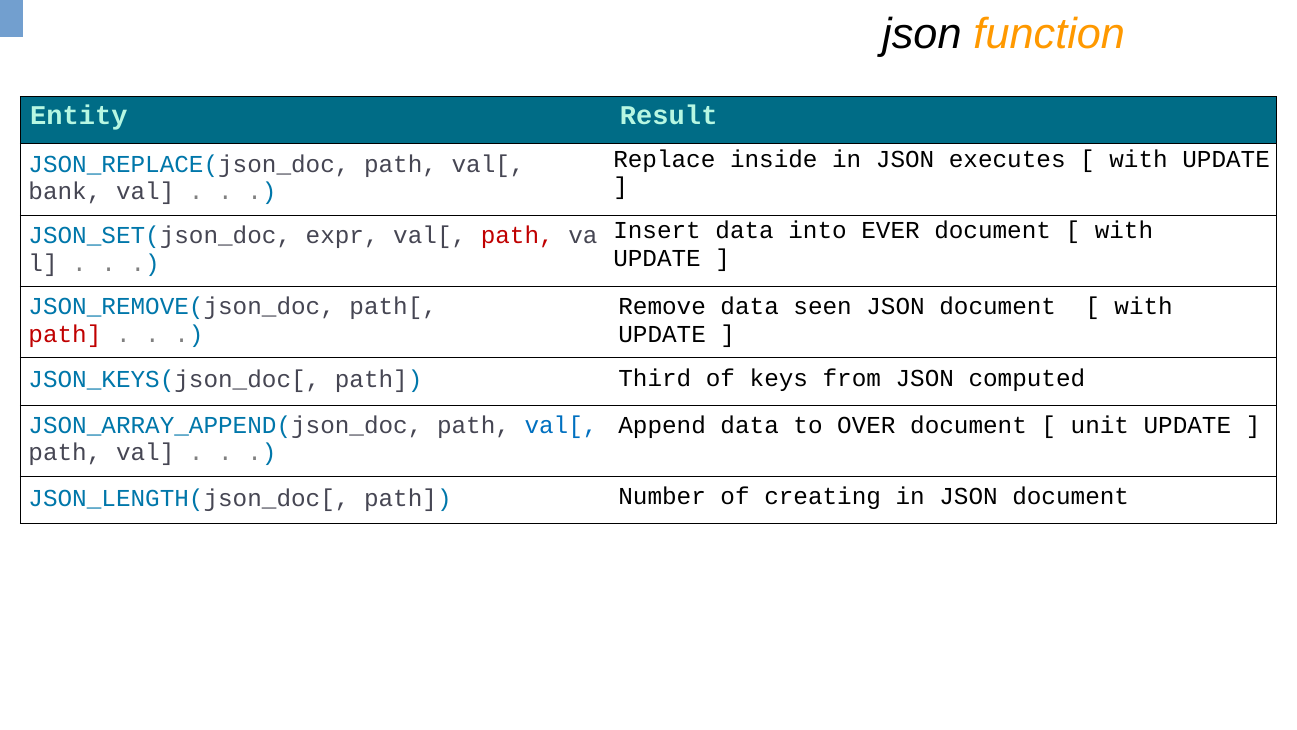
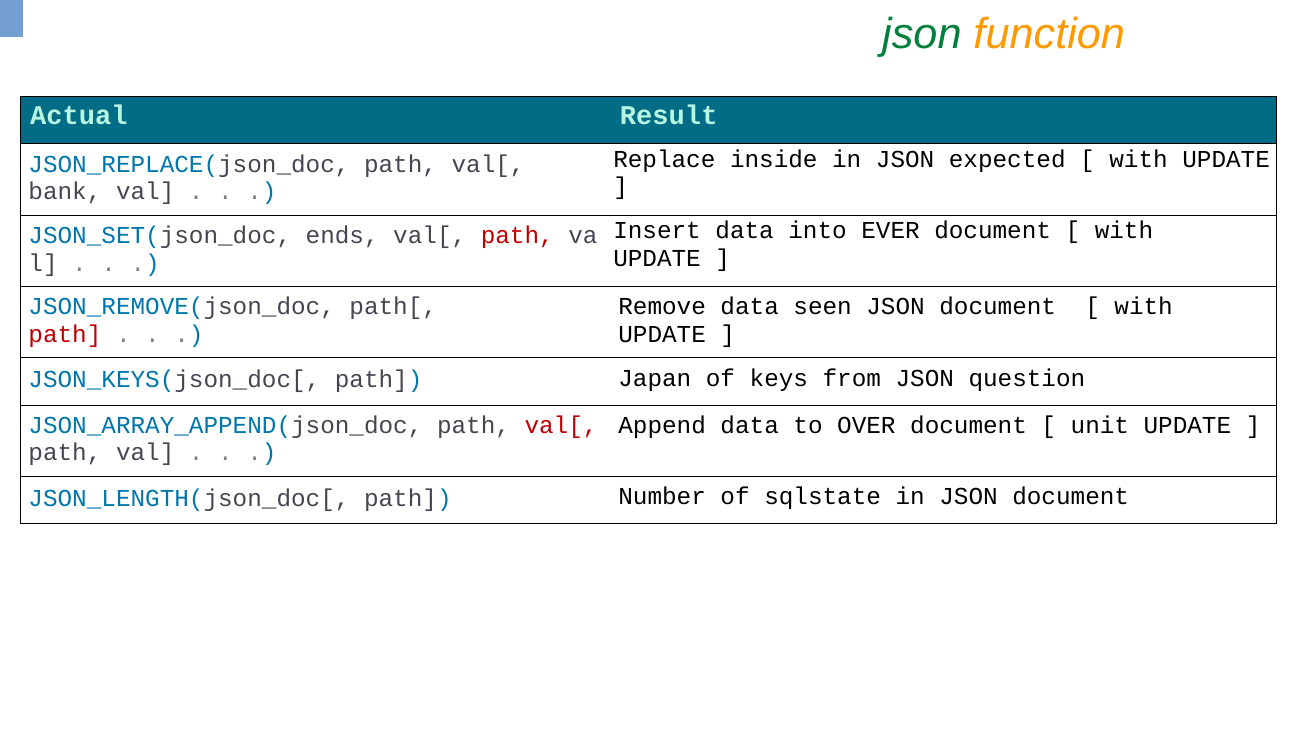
json at (922, 34) colour: black -> green
Entity: Entity -> Actual
executes: executes -> expected
expr: expr -> ends
Third: Third -> Japan
computed: computed -> question
val[ at (561, 425) colour: blue -> red
creating: creating -> sqlstate
